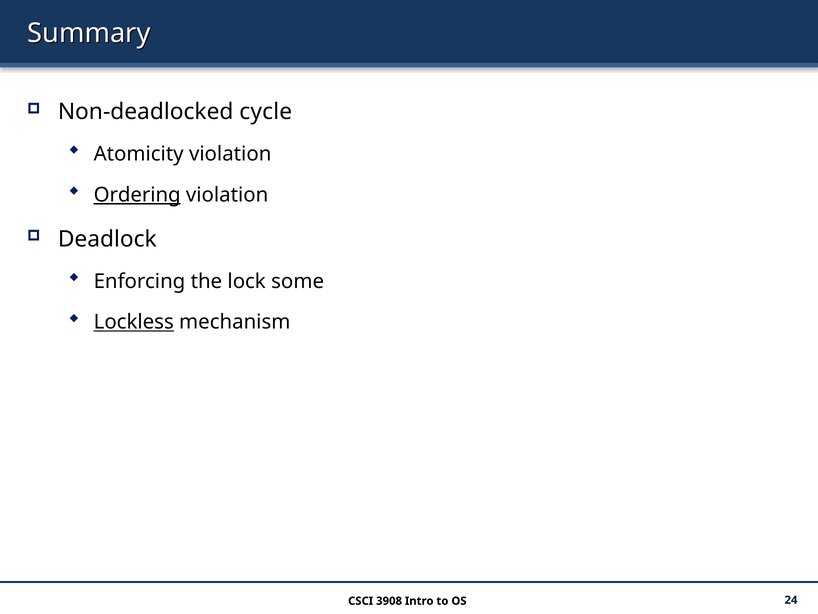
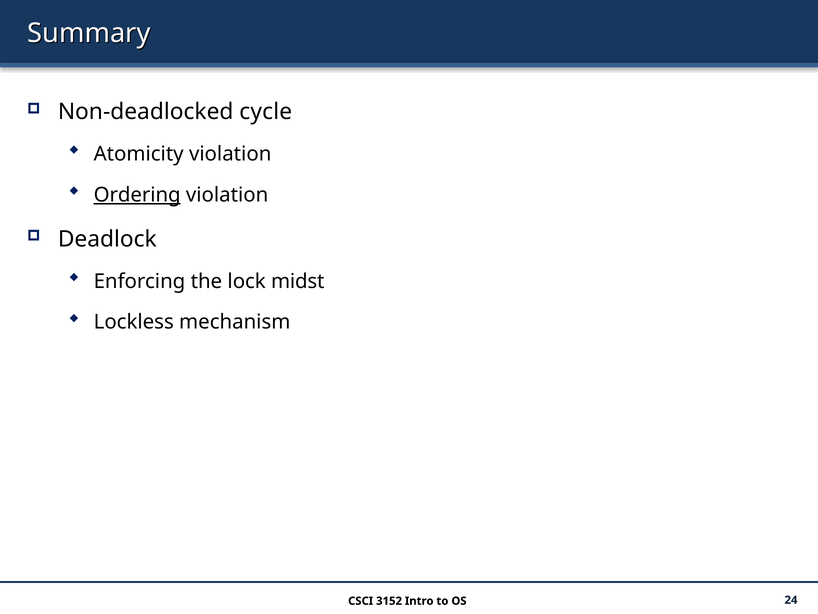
some: some -> midst
Lockless underline: present -> none
3908: 3908 -> 3152
